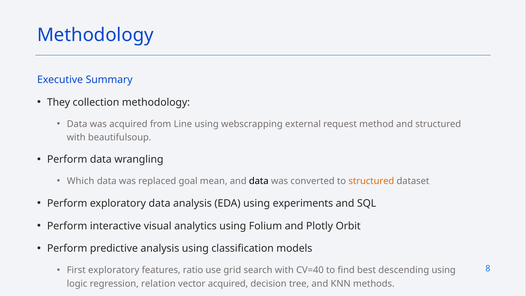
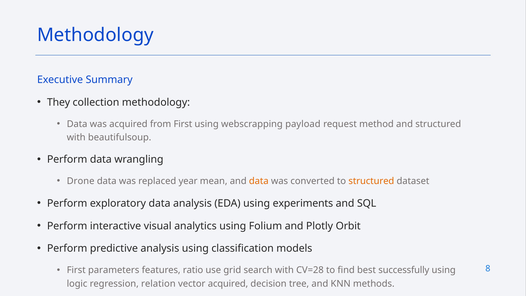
from Line: Line -> First
external: external -> payload
Which: Which -> Drone
goal: goal -> year
data at (259, 181) colour: black -> orange
First exploratory: exploratory -> parameters
CV=40: CV=40 -> CV=28
descending: descending -> successfully
